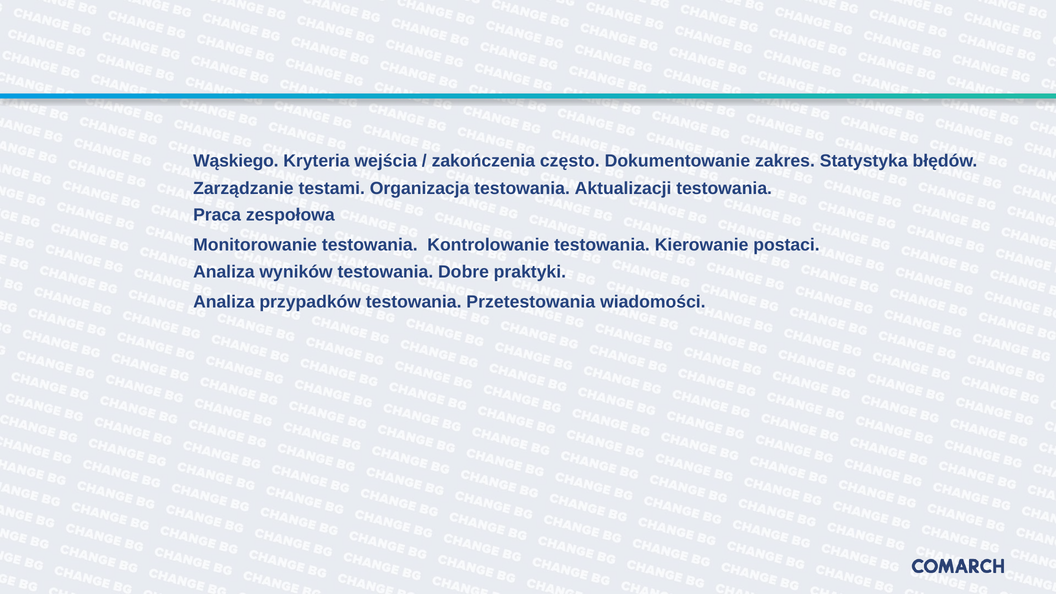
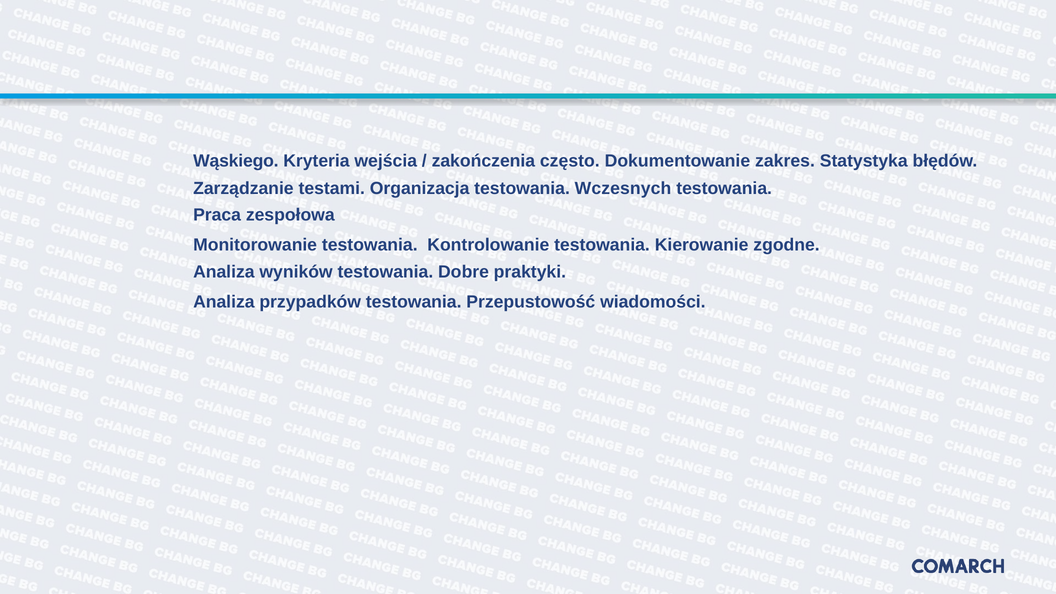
Aktualizacji: Aktualizacji -> Wczesnych
postaci: postaci -> zgodne
Przetestowania: Przetestowania -> Przepustowość
